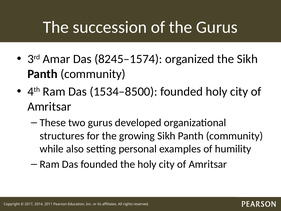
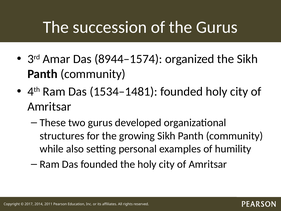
8245–1574: 8245–1574 -> 8944–1574
1534–8500: 1534–8500 -> 1534–1481
